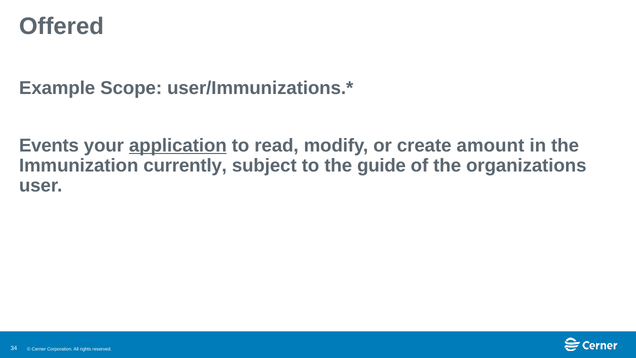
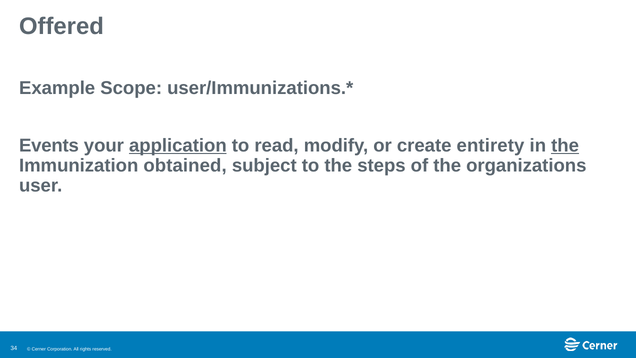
amount: amount -> entirety
the at (565, 146) underline: none -> present
currently: currently -> obtained
guide: guide -> steps
